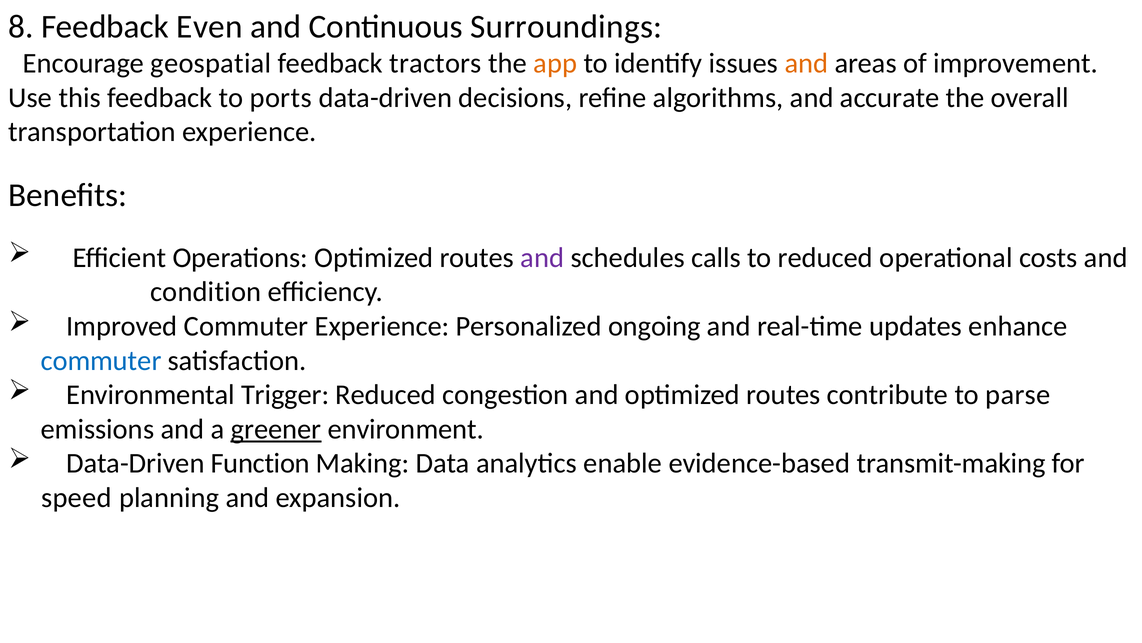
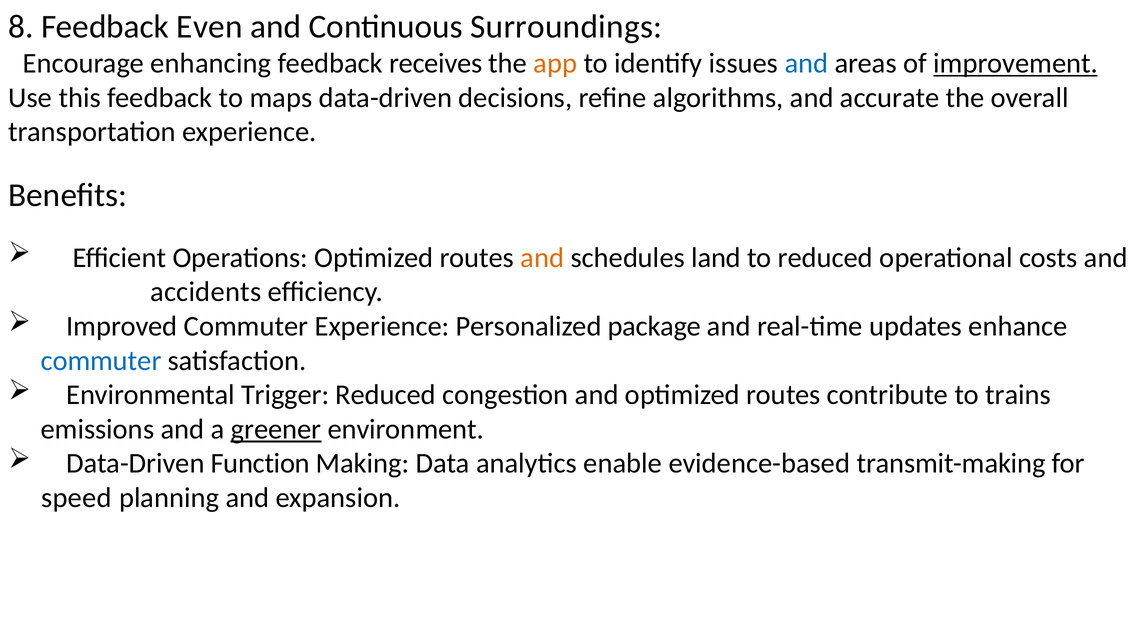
geospatial: geospatial -> enhancing
tractors: tractors -> receives
and at (806, 63) colour: orange -> blue
improvement underline: none -> present
ports: ports -> maps
and at (542, 257) colour: purple -> orange
calls: calls -> land
condition: condition -> accidents
ongoing: ongoing -> package
parse: parse -> trains
